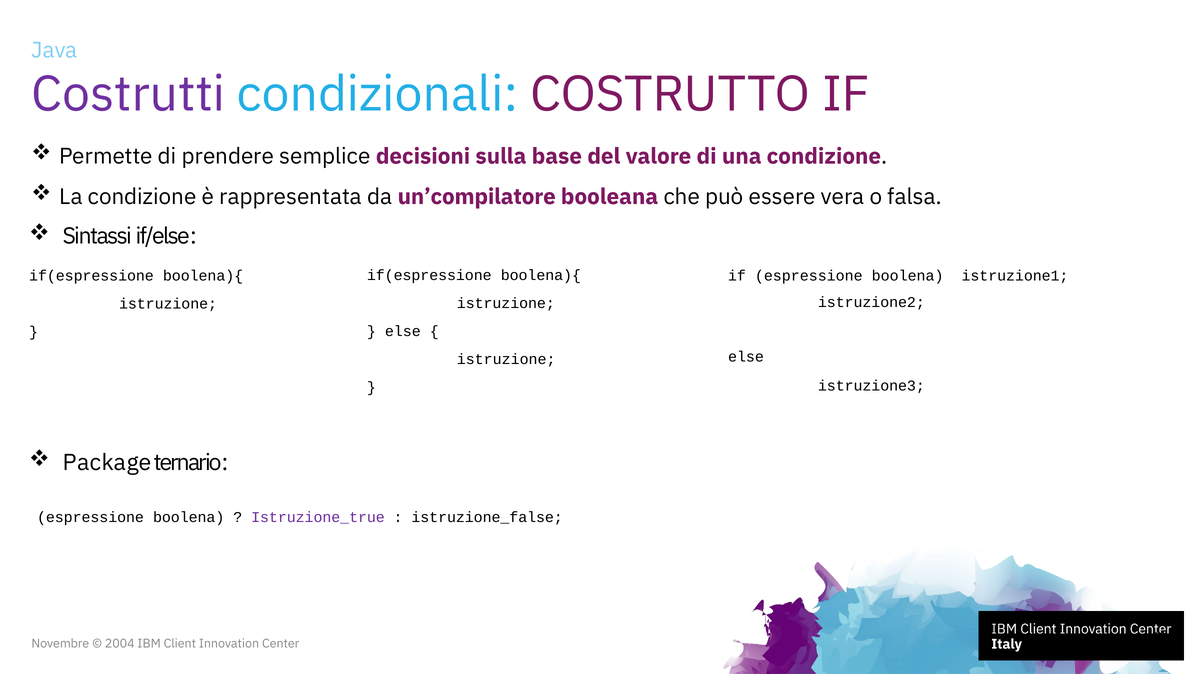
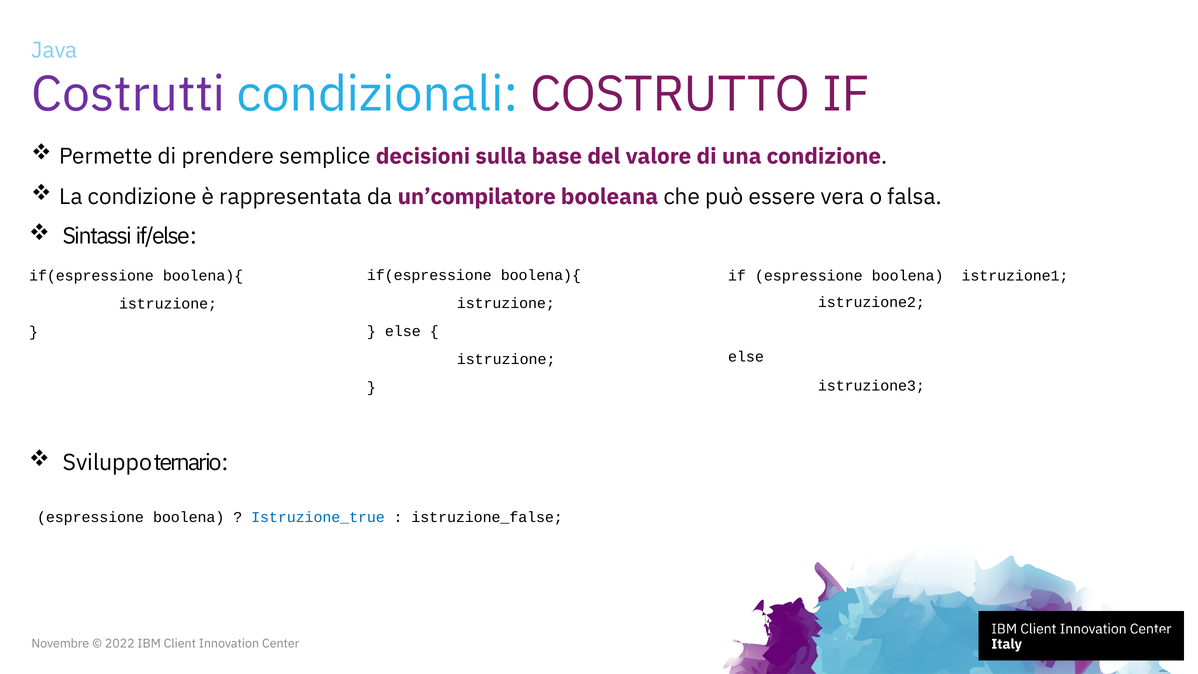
Package: Package -> Sviluppo
Istruzione_true colour: purple -> blue
2004: 2004 -> 2022
